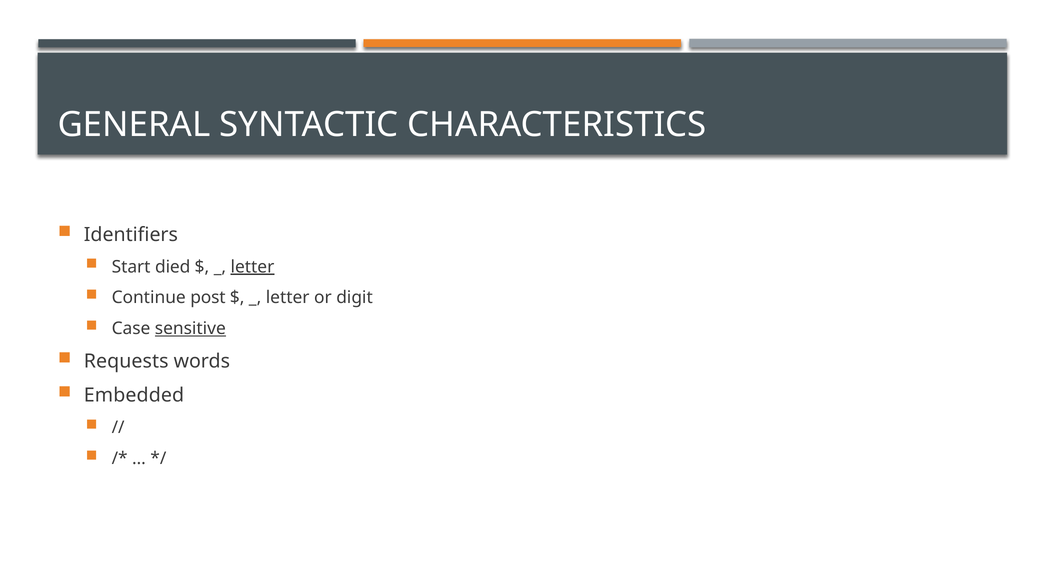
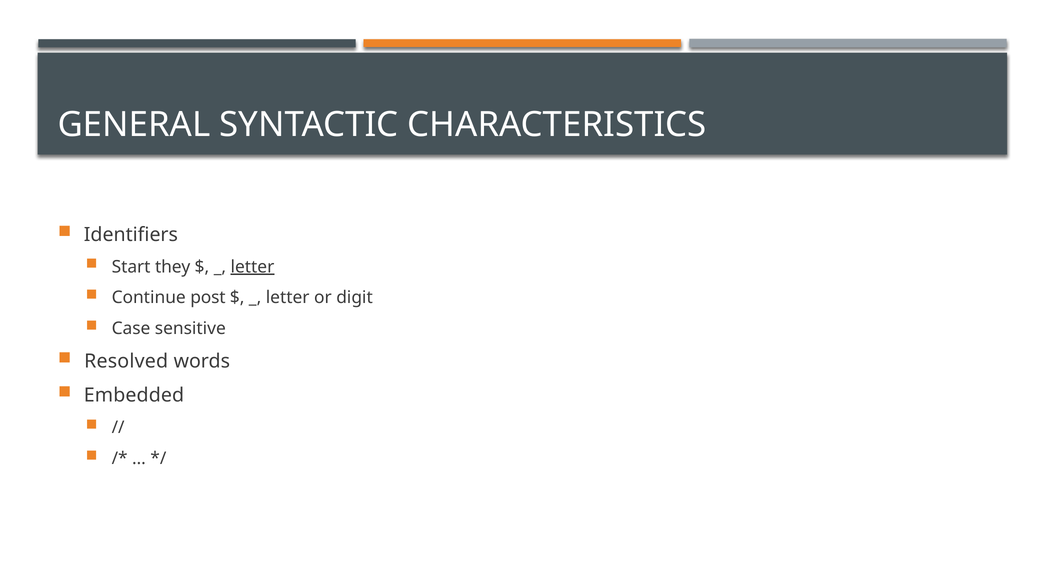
died: died -> they
sensitive underline: present -> none
Requests: Requests -> Resolved
